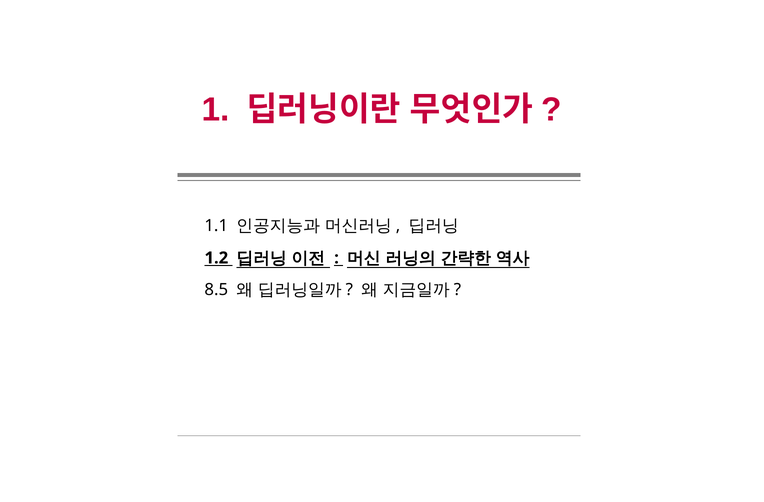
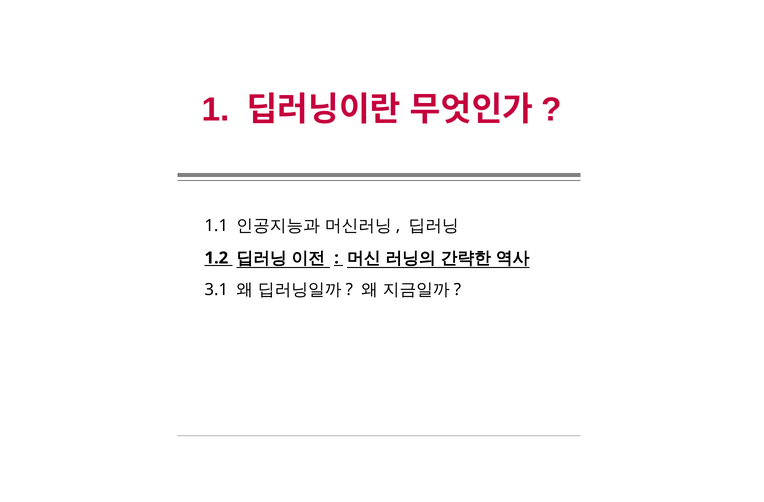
8.5: 8.5 -> 3.1
